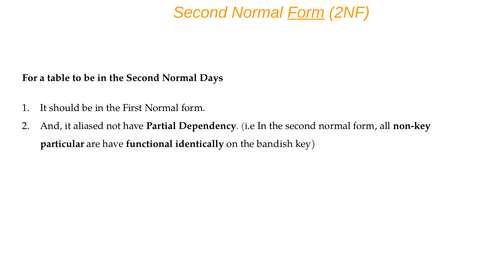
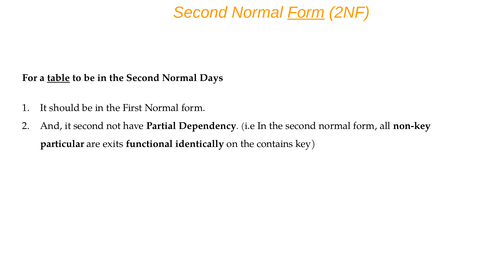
table underline: none -> present
it aliased: aliased -> second
are have: have -> exits
bandish: bandish -> contains
